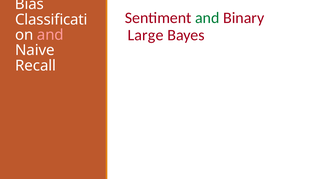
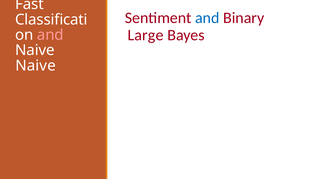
Bias: Bias -> Fast
and at (207, 18) colour: green -> blue
Recall at (36, 66): Recall -> Naive
